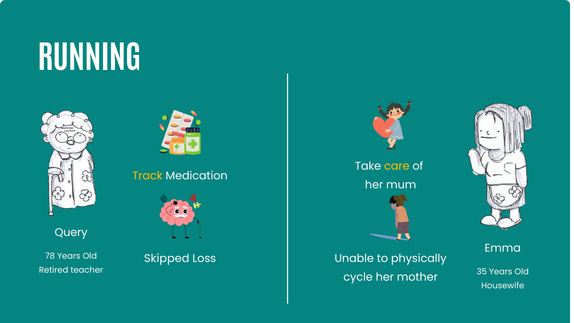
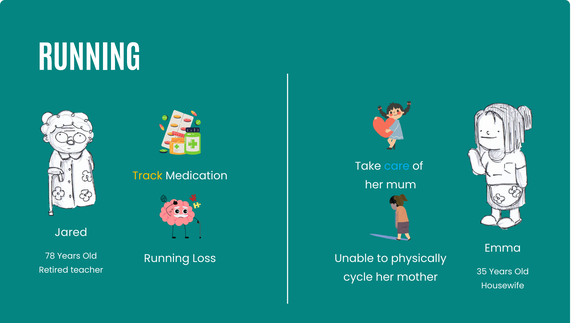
care colour: yellow -> light blue
Query: Query -> Jared
Skipped at (167, 258): Skipped -> Running
